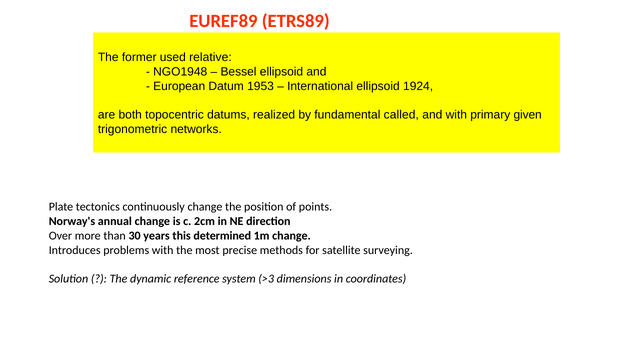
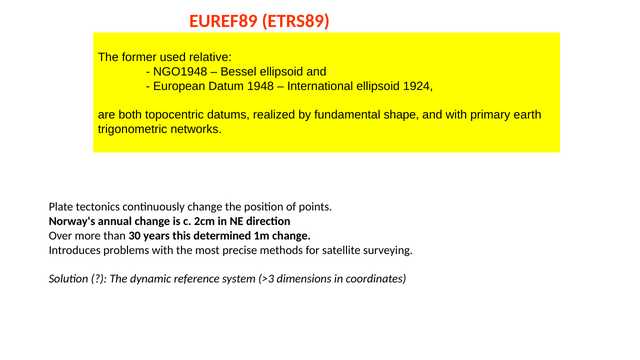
1953: 1953 -> 1948
called: called -> shape
given: given -> earth
